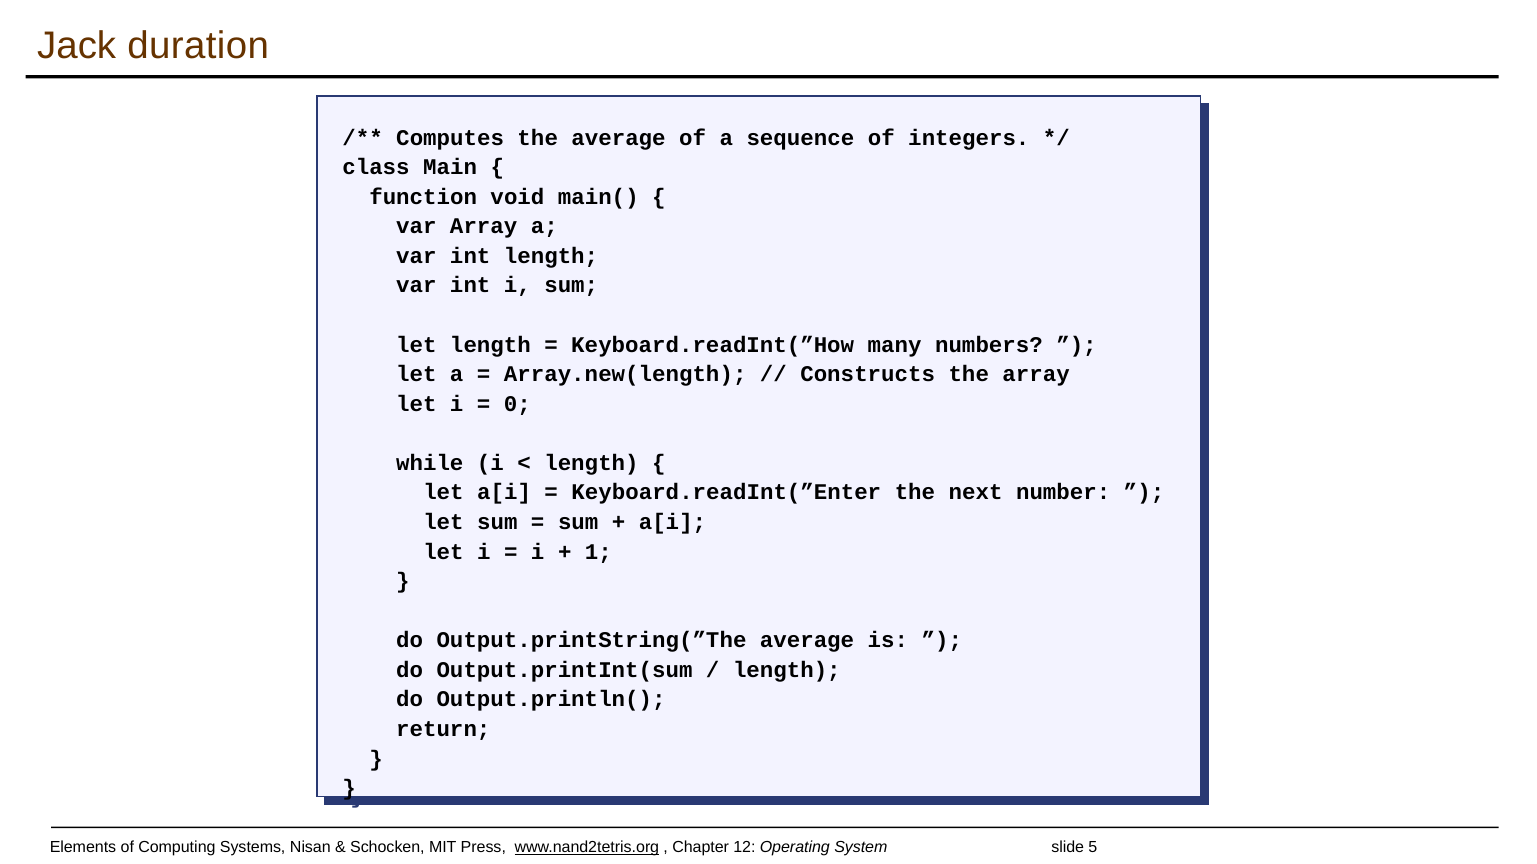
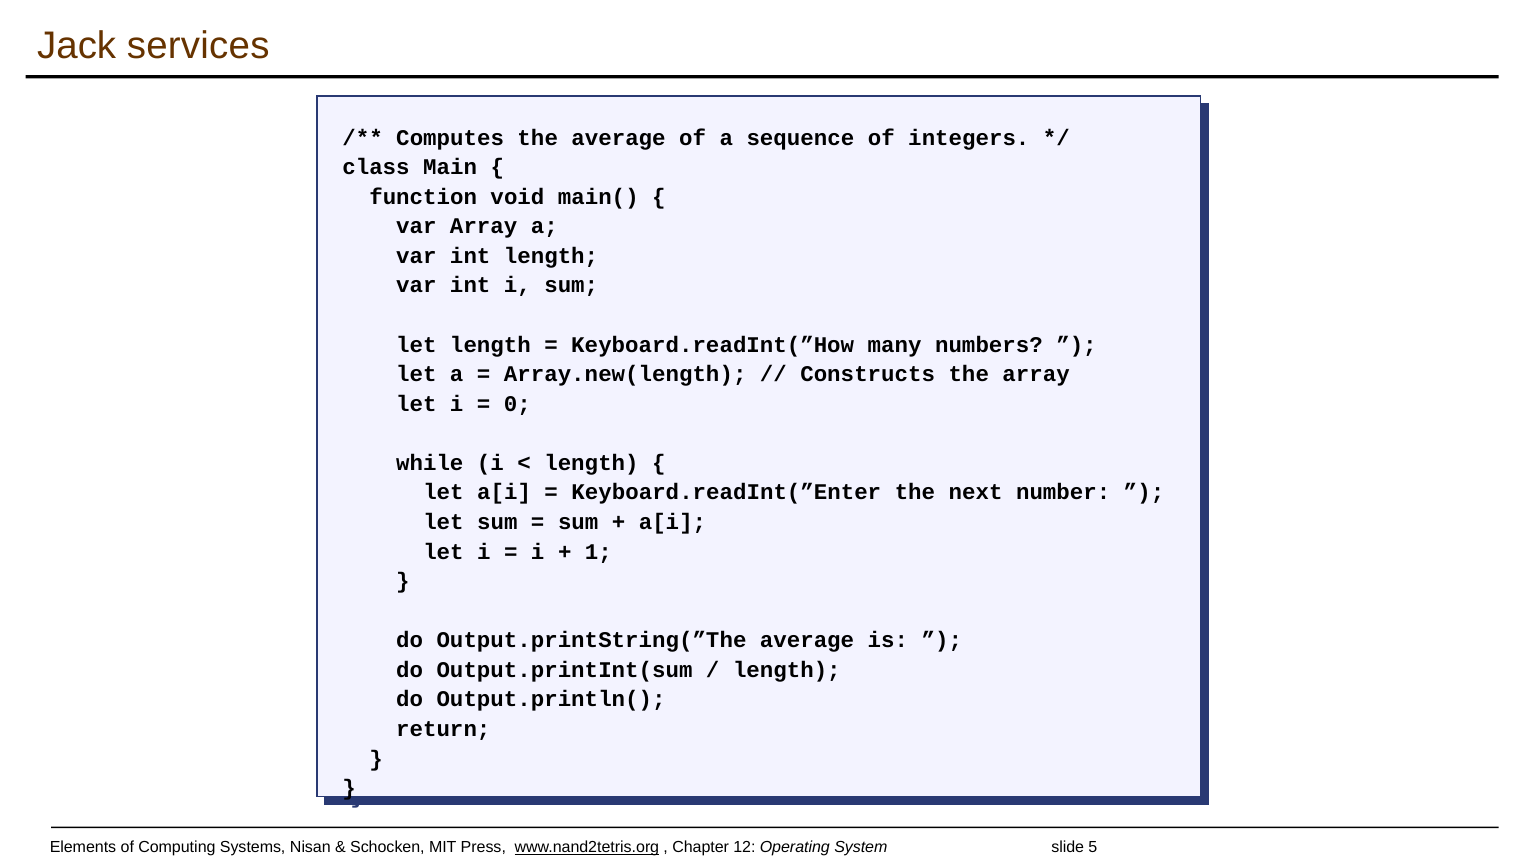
duration: duration -> services
